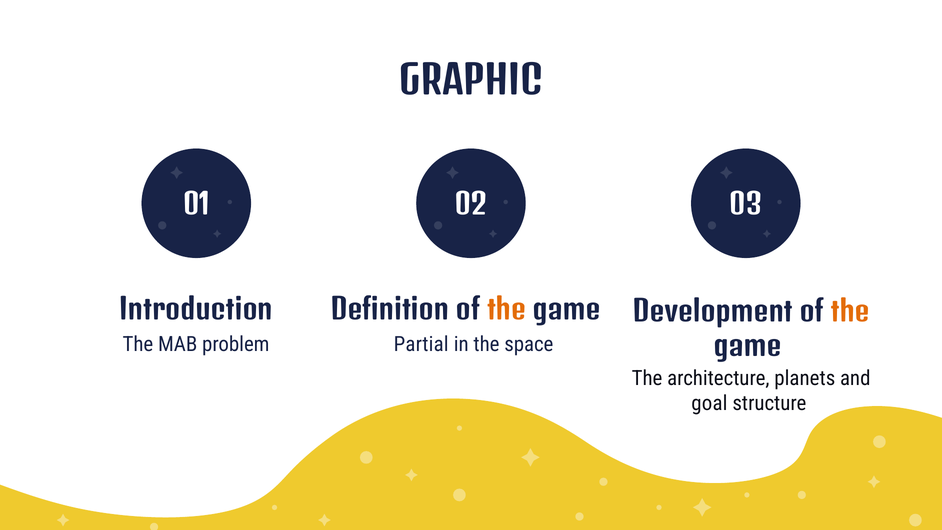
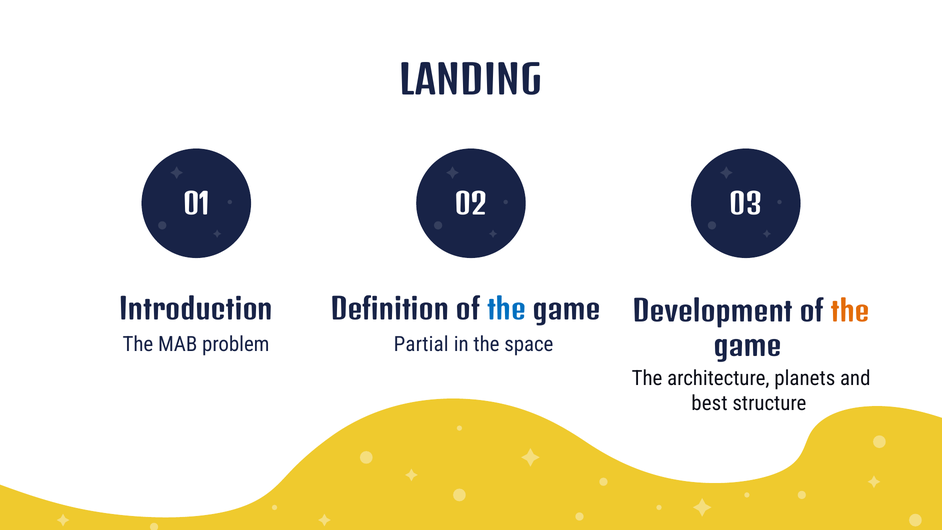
GRAPHIC: GRAPHIC -> LANDING
the at (507, 310) colour: orange -> blue
goal: goal -> best
